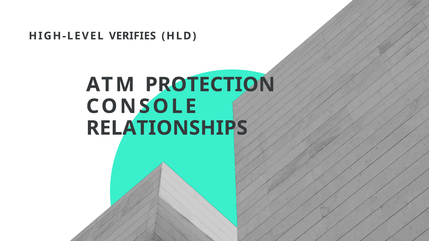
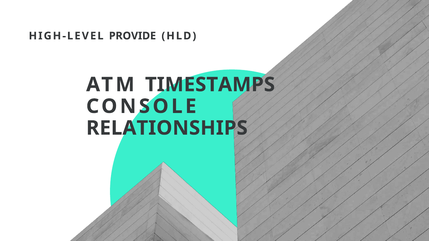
VERIFIES: VERIFIES -> PROVIDE
PROTECTION: PROTECTION -> TIMESTAMPS
